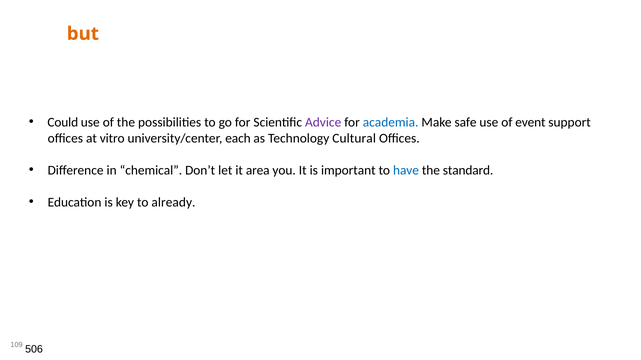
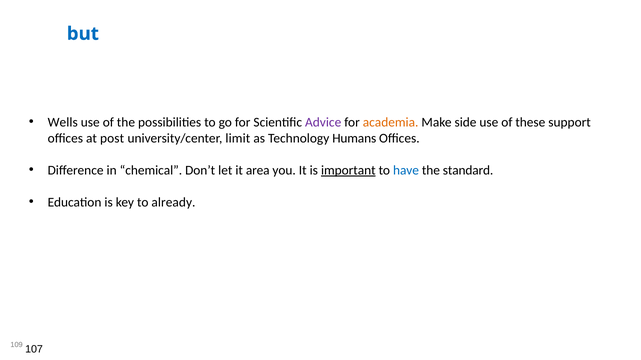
but colour: orange -> blue
Could: Could -> Wells
academia colour: blue -> orange
safe: safe -> side
event: event -> these
vitro: vitro -> post
each: each -> limit
Cultural: Cultural -> Humans
important underline: none -> present
506: 506 -> 107
